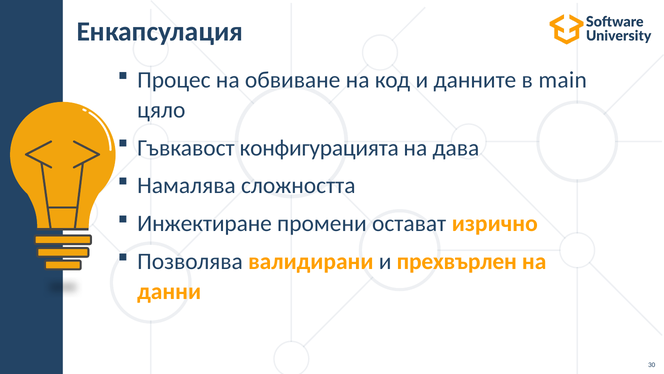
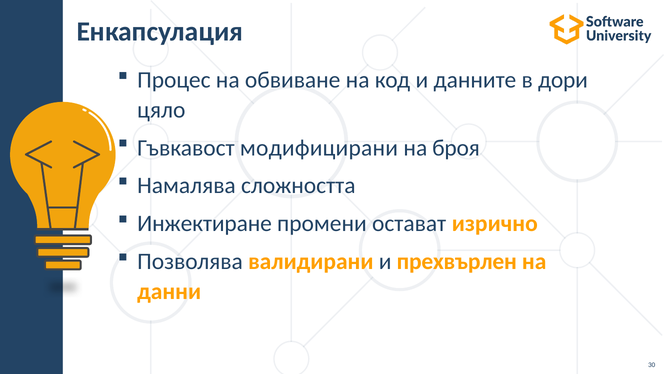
main: main -> дори
конфигурацията: конфигурацията -> модифицирани
дава: дава -> броя
